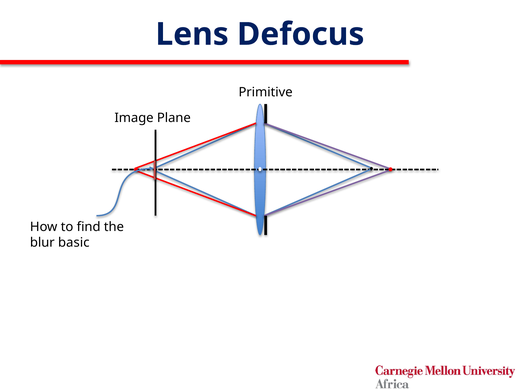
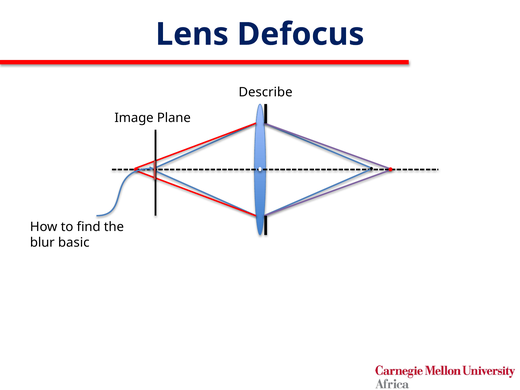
Primitive: Primitive -> Describe
